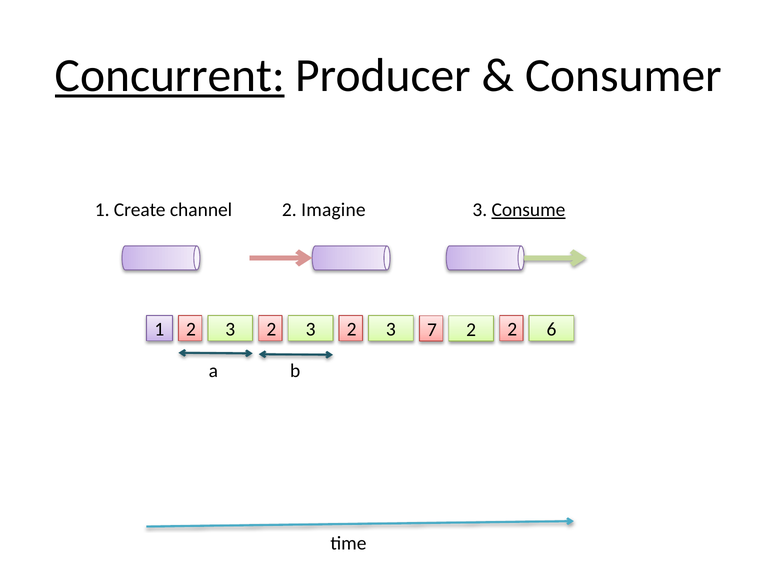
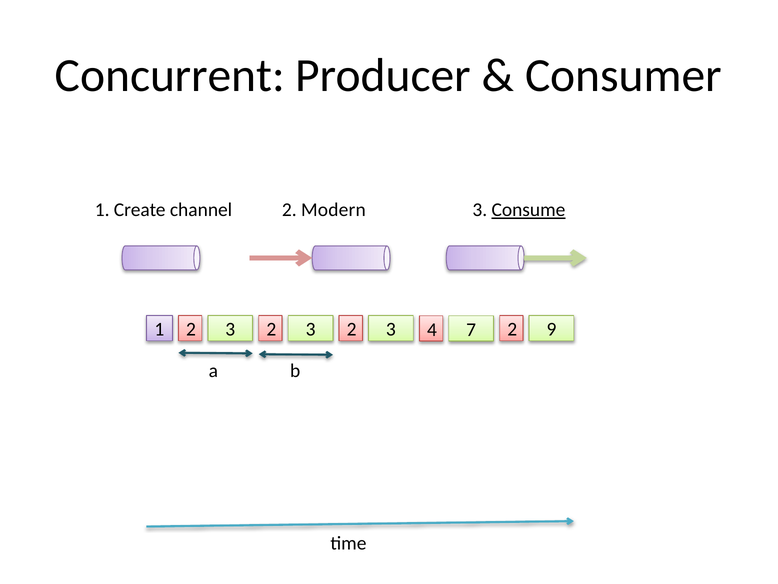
Concurrent underline: present -> none
Imagine: Imagine -> Modern
7: 7 -> 4
3 2: 2 -> 7
6: 6 -> 9
